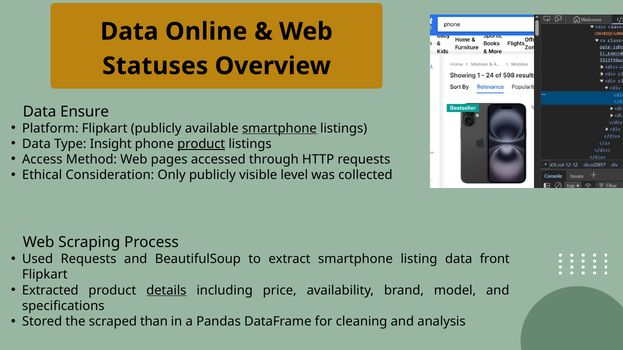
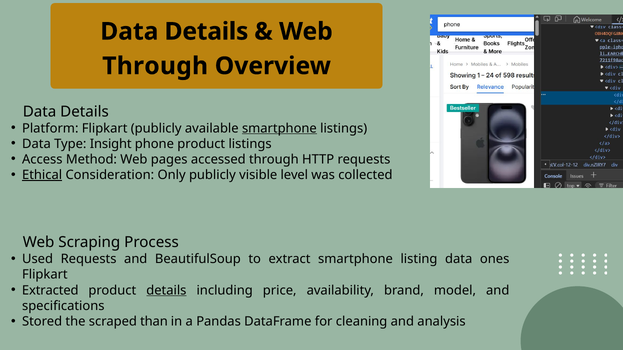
Online at (206, 32): Online -> Details
Statuses at (155, 66): Statuses -> Through
Ensure at (85, 112): Ensure -> Details
product at (201, 144) underline: present -> none
Ethical underline: none -> present
front: front -> ones
